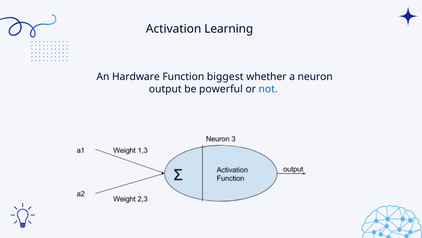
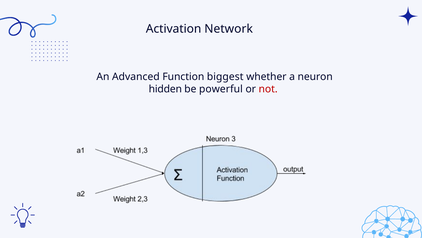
Learning: Learning -> Network
Hardware: Hardware -> Advanced
output: output -> hidden
not colour: blue -> red
